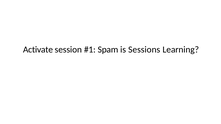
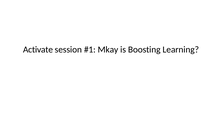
Spam: Spam -> Mkay
Sessions: Sessions -> Boosting
